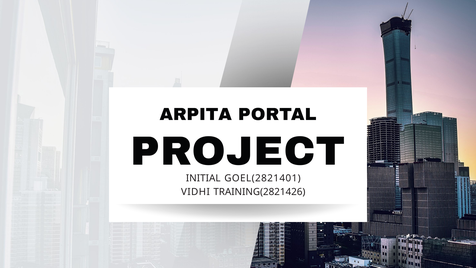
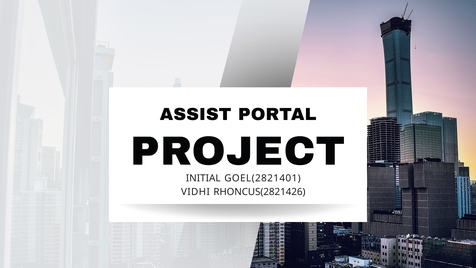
ARPITA: ARPITA -> ASSIST
TRAINING(2821426: TRAINING(2821426 -> RHONCUS(2821426
